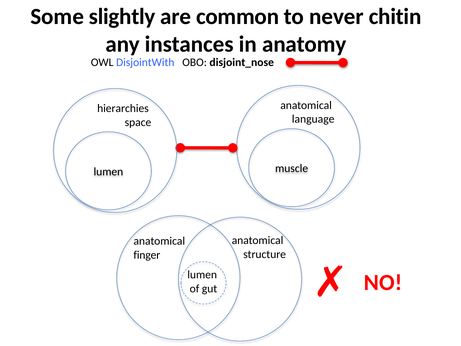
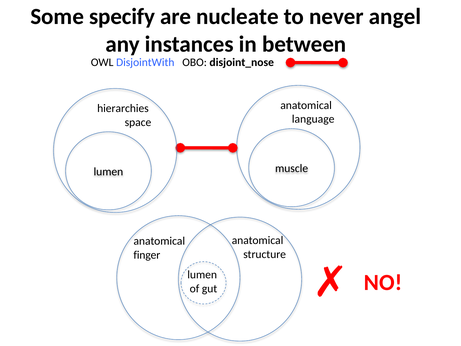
slightly: slightly -> specify
common: common -> nucleate
chitin: chitin -> angel
anatomy: anatomy -> between
